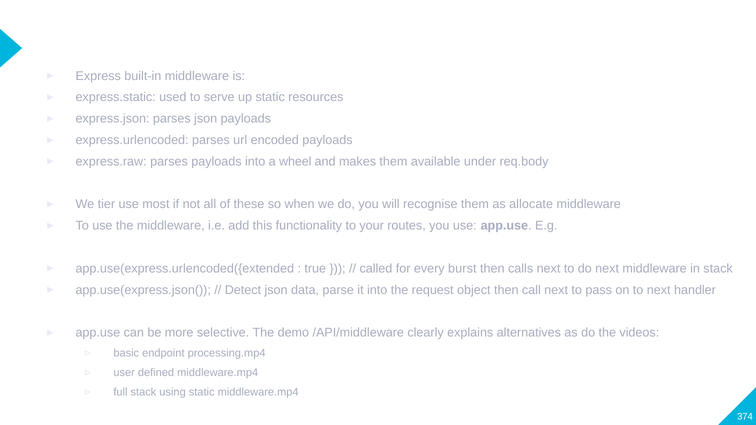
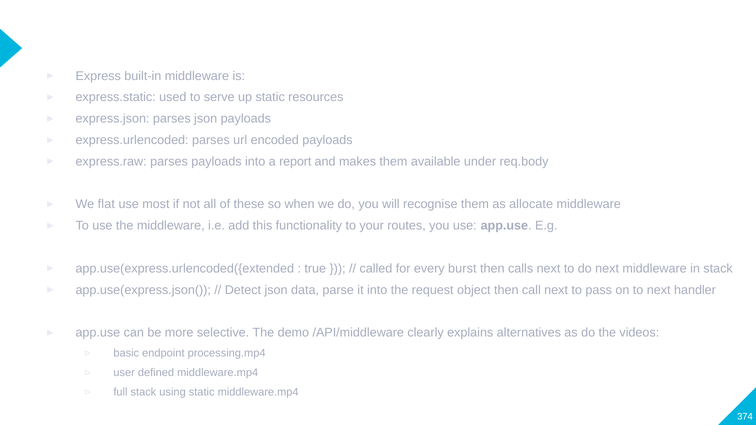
wheel: wheel -> report
tier: tier -> flat
